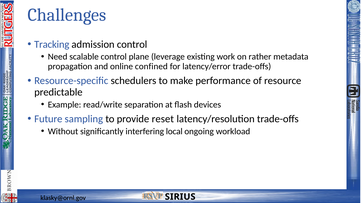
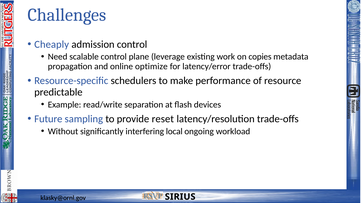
Tracking: Tracking -> Cheaply
rather: rather -> copies
confined: confined -> optimize
